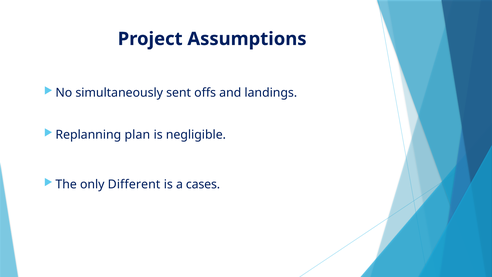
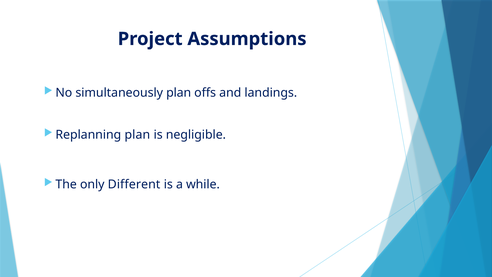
simultaneously sent: sent -> plan
cases: cases -> while
